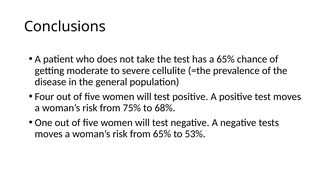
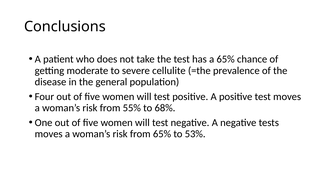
75%: 75% -> 55%
